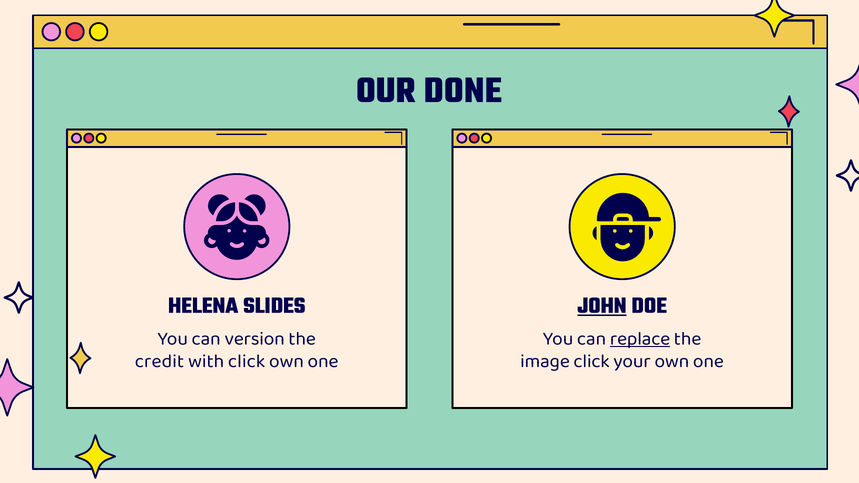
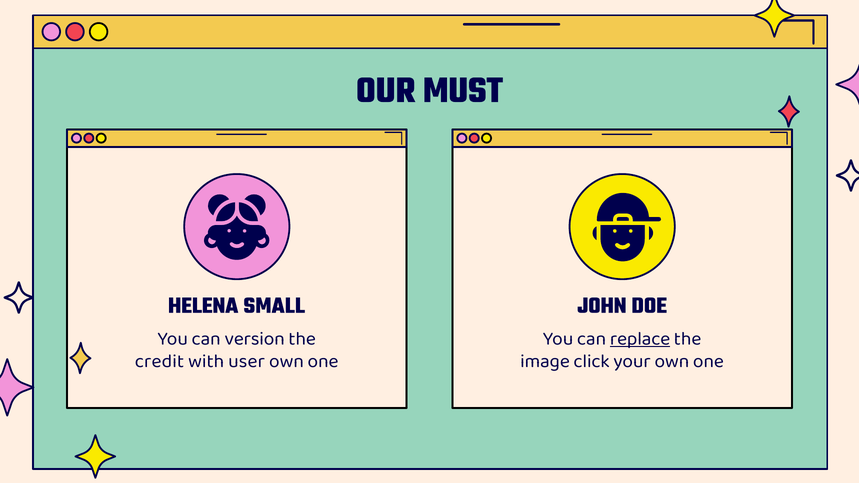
DONE: DONE -> MUST
SLIDES: SLIDES -> SMALL
JOHN underline: present -> none
with click: click -> user
